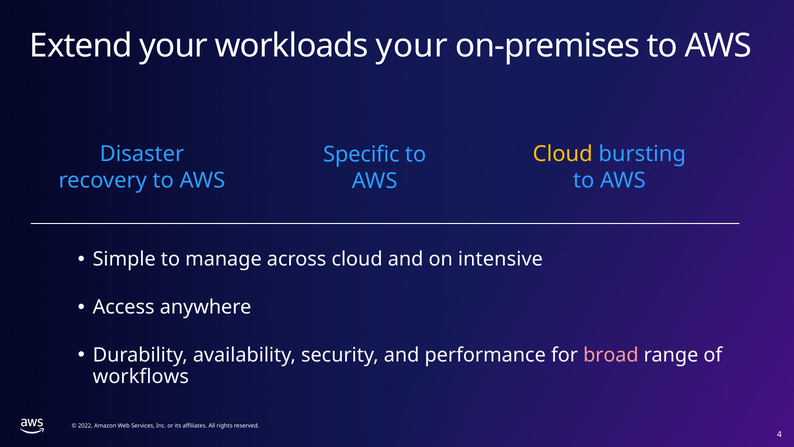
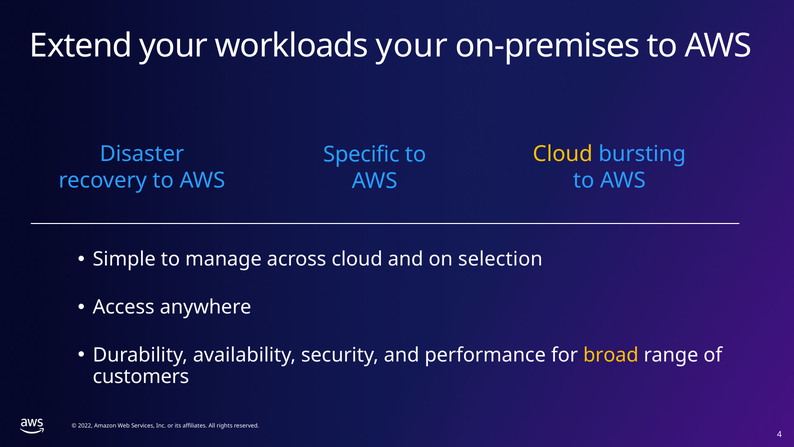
intensive: intensive -> selection
broad colour: pink -> yellow
workflows: workflows -> customers
